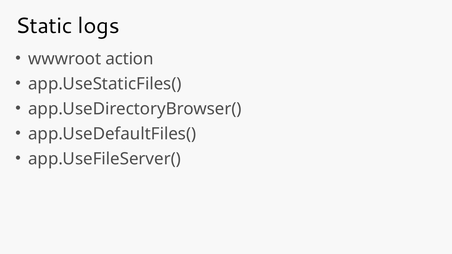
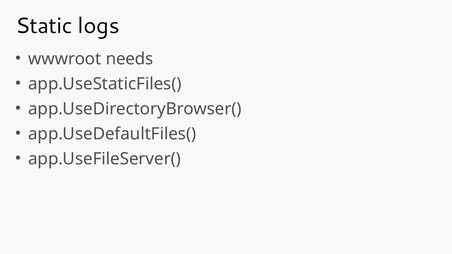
action: action -> needs
